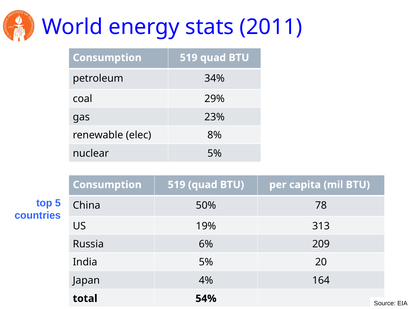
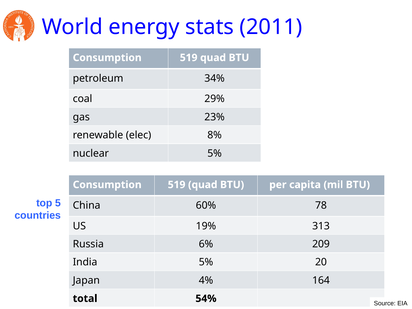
50%: 50% -> 60%
